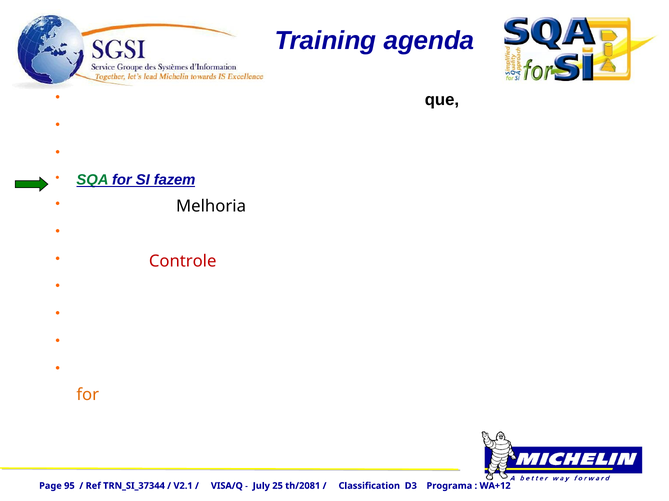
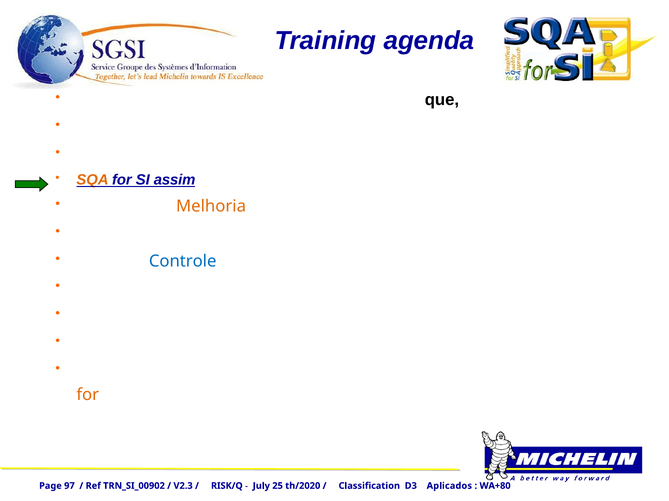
SQA colour: green -> orange
fazem: fazem -> assim
Melhoria colour: black -> orange
Controle colour: red -> blue
95: 95 -> 97
TRN_SI_37344: TRN_SI_37344 -> TRN_SI_00902
V2.1: V2.1 -> V2.3
VISA/Q: VISA/Q -> RISK/Q
th/2081: th/2081 -> th/2020
Programa: Programa -> Aplicados
WA+12: WA+12 -> WA+80
